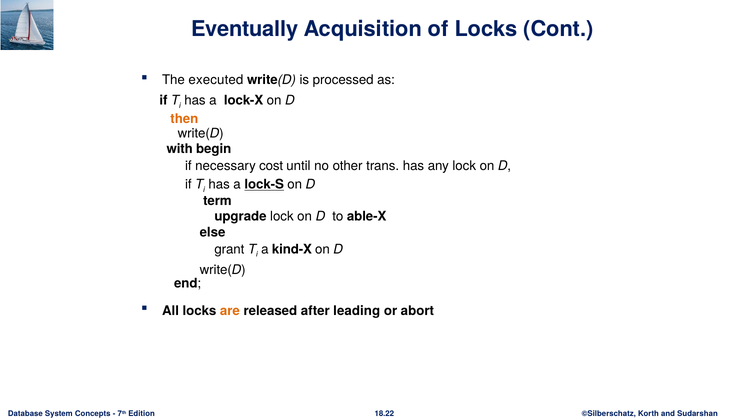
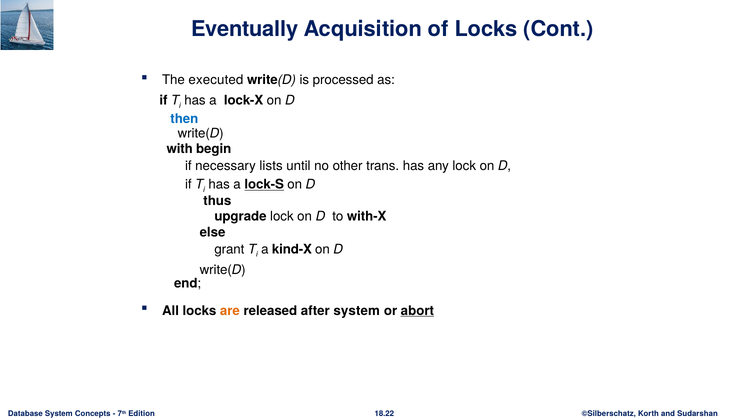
then colour: orange -> blue
cost: cost -> lists
term: term -> thus
able-X: able-X -> with-X
after leading: leading -> system
abort underline: none -> present
